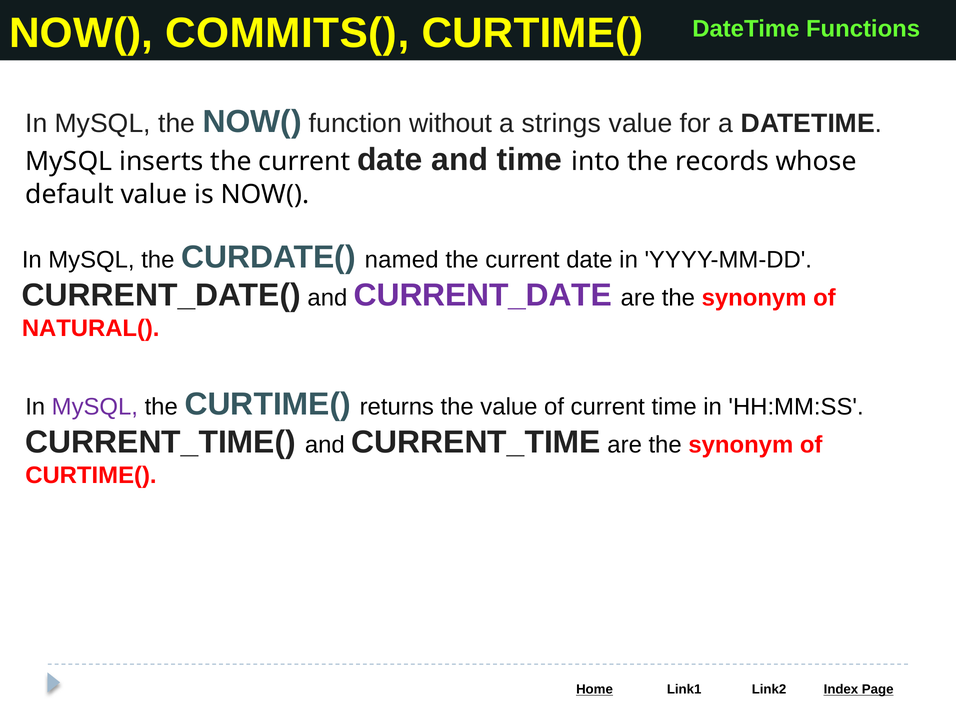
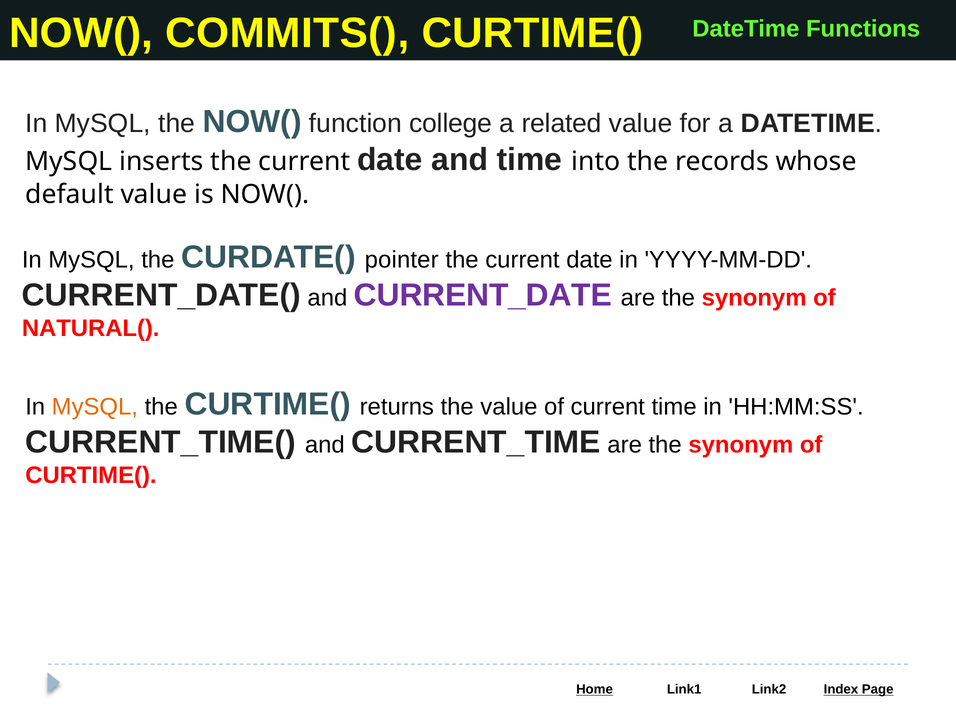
without: without -> college
strings: strings -> related
named: named -> pointer
MySQL at (95, 407) colour: purple -> orange
